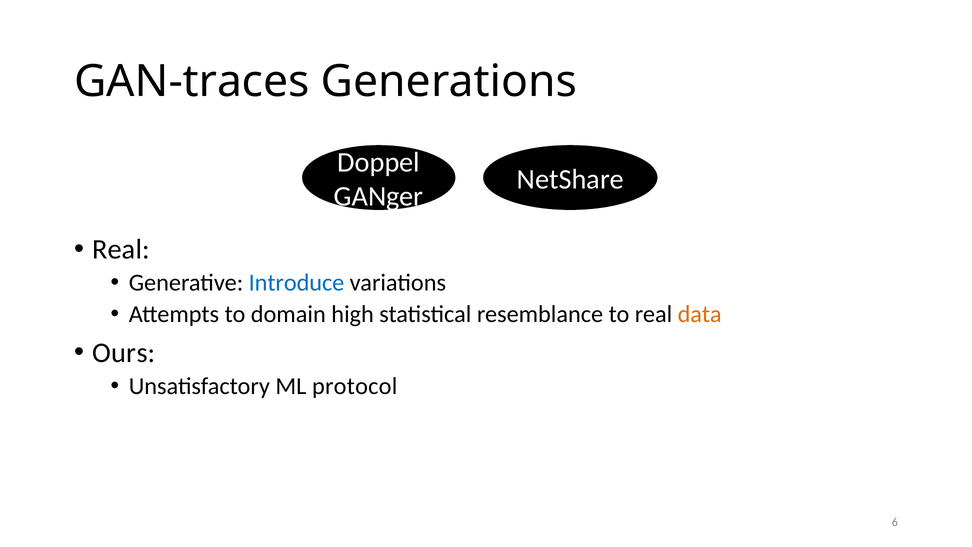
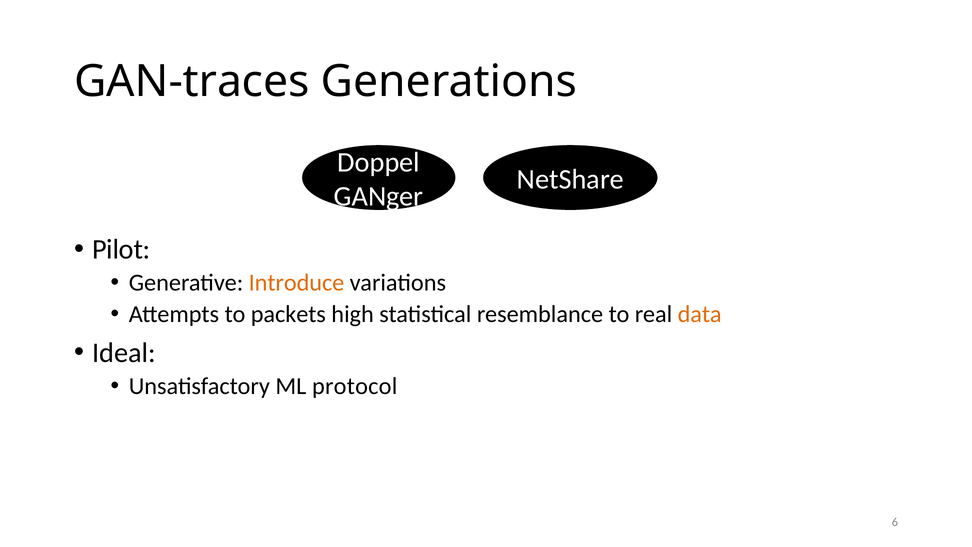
Real at (121, 249): Real -> Pilot
Introduce colour: blue -> orange
domain: domain -> packets
Ours: Ours -> Ideal
